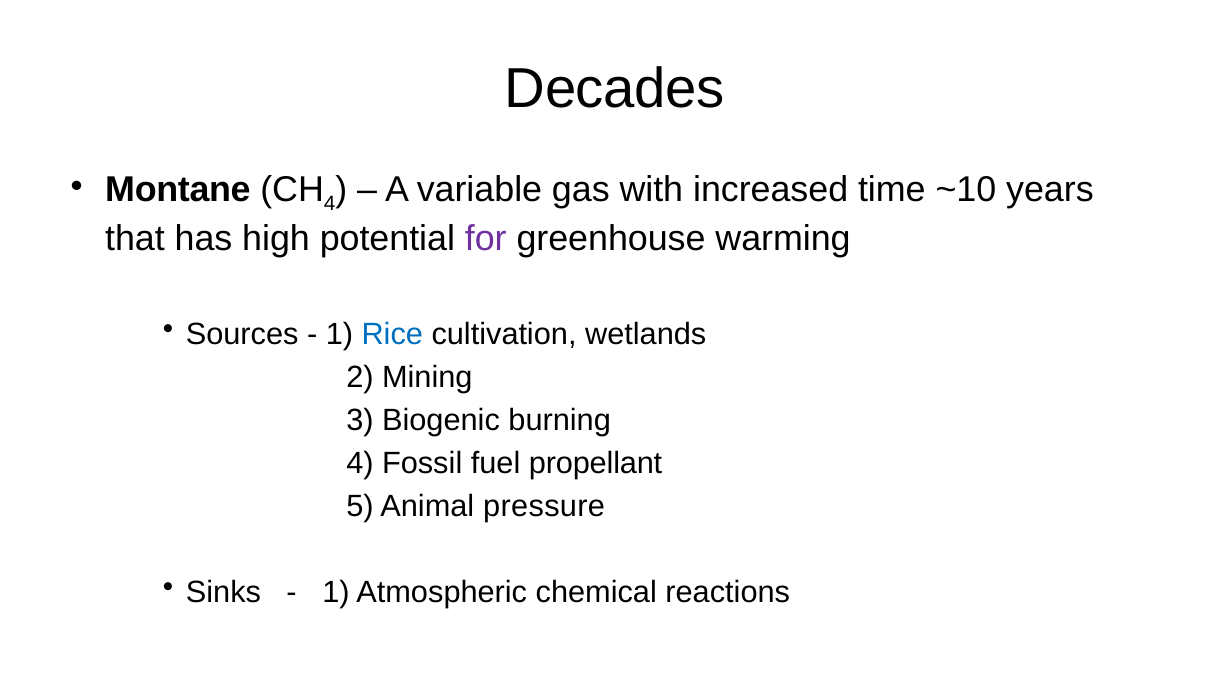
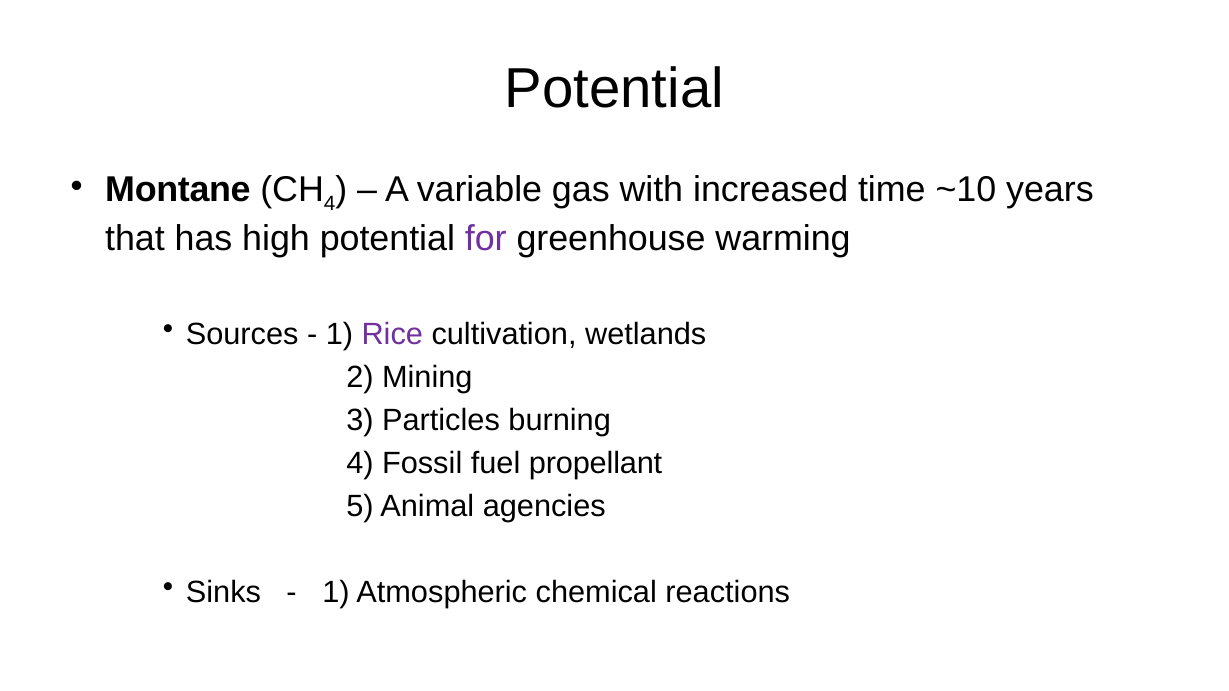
Decades at (615, 89): Decades -> Potential
Rice colour: blue -> purple
Biogenic: Biogenic -> Particles
pressure: pressure -> agencies
